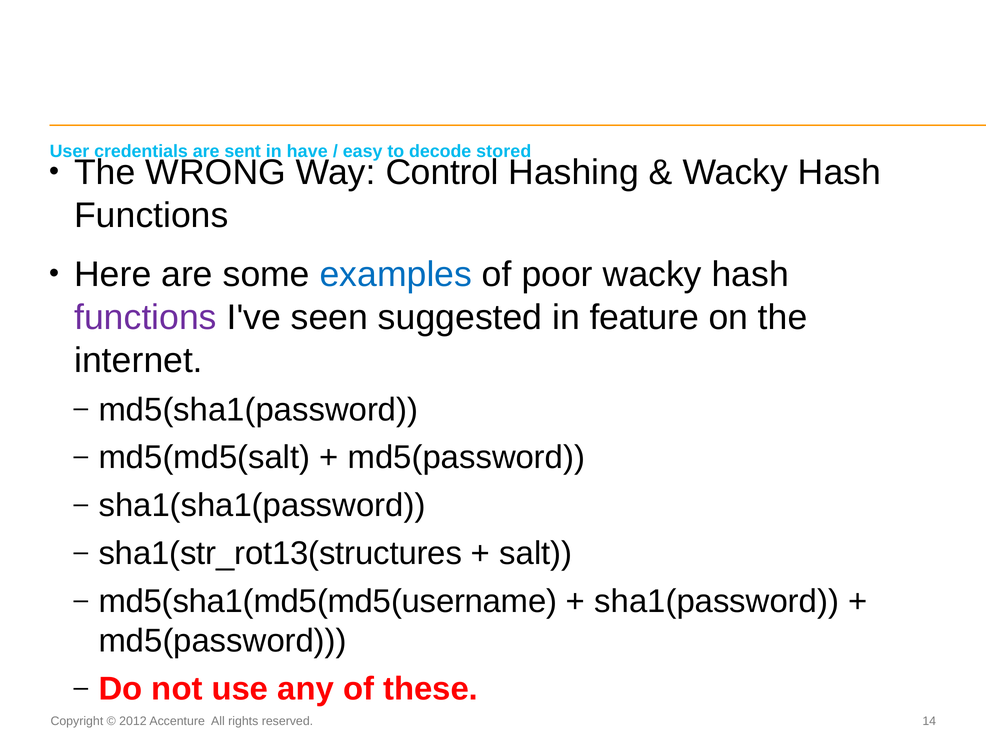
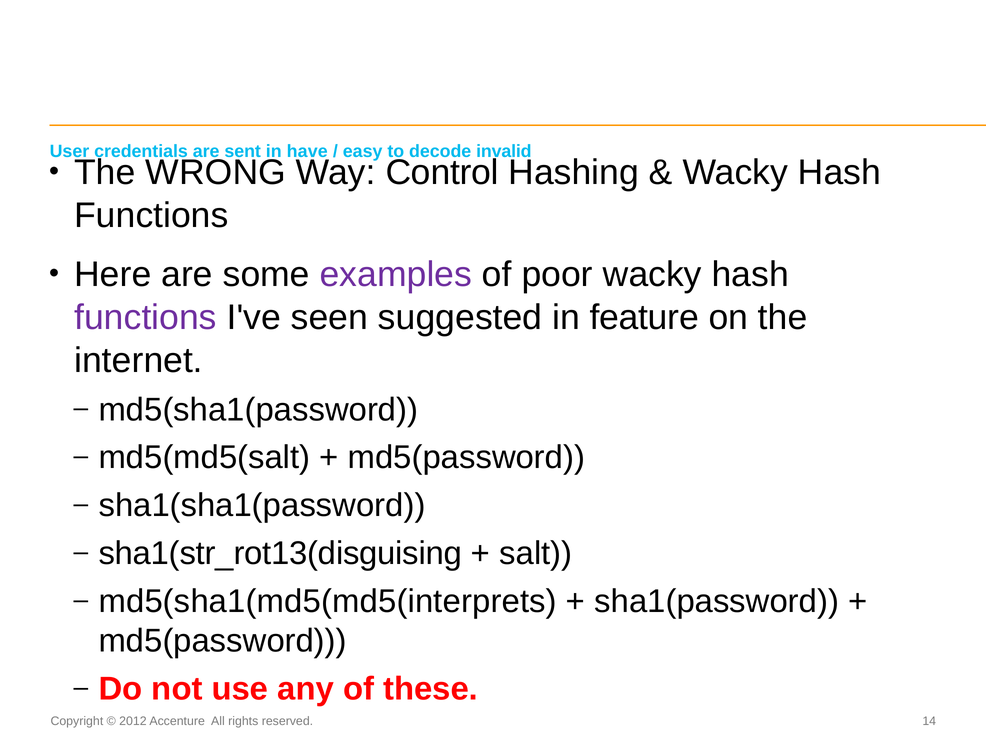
stored: stored -> invalid
examples colour: blue -> purple
sha1(str_rot13(structures: sha1(str_rot13(structures -> sha1(str_rot13(disguising
md5(sha1(md5(md5(username: md5(sha1(md5(md5(username -> md5(sha1(md5(md5(interprets
